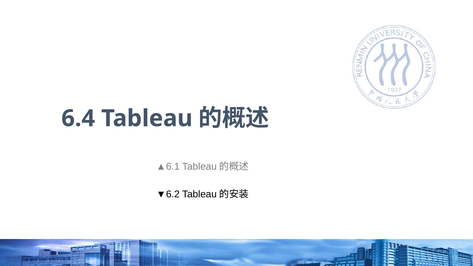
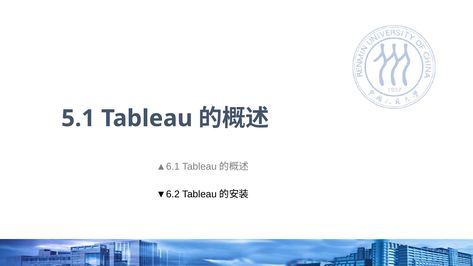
6.4: 6.4 -> 5.1
